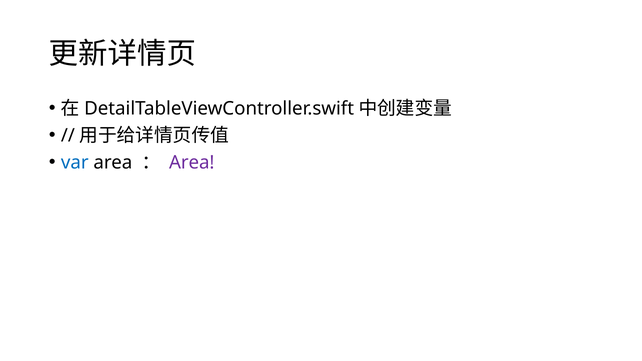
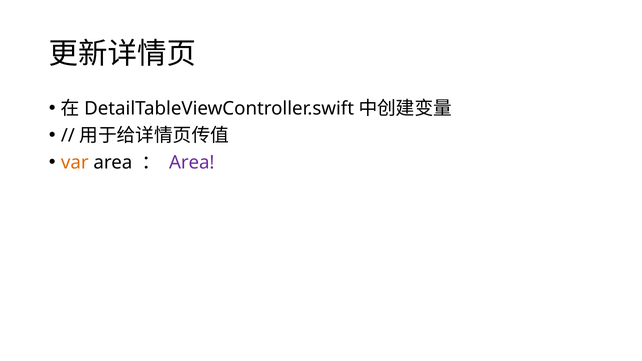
var colour: blue -> orange
